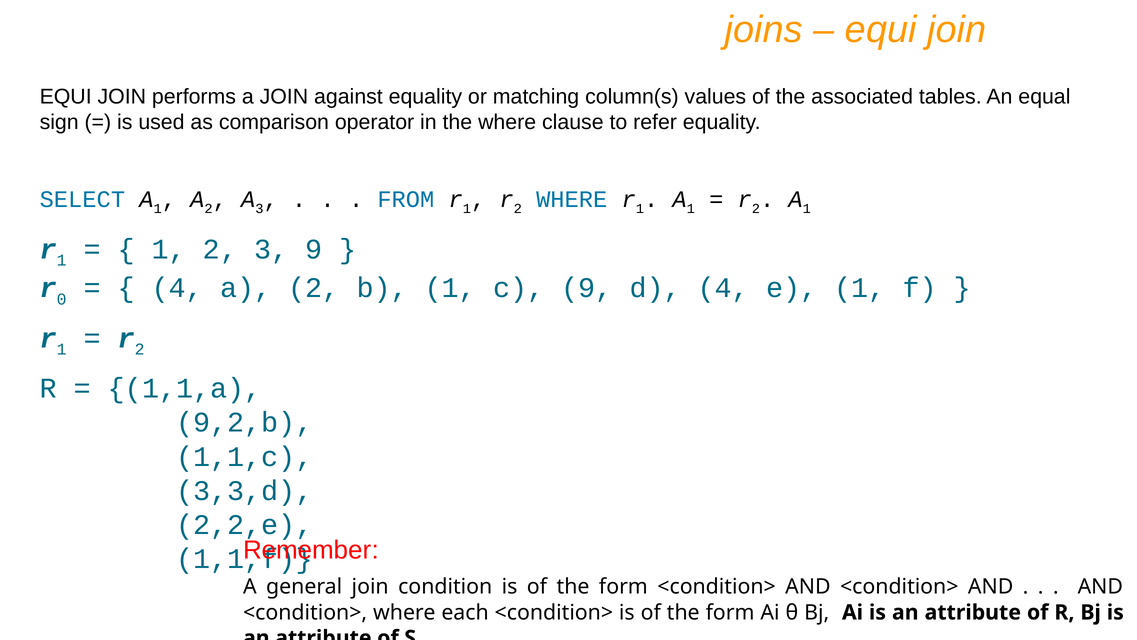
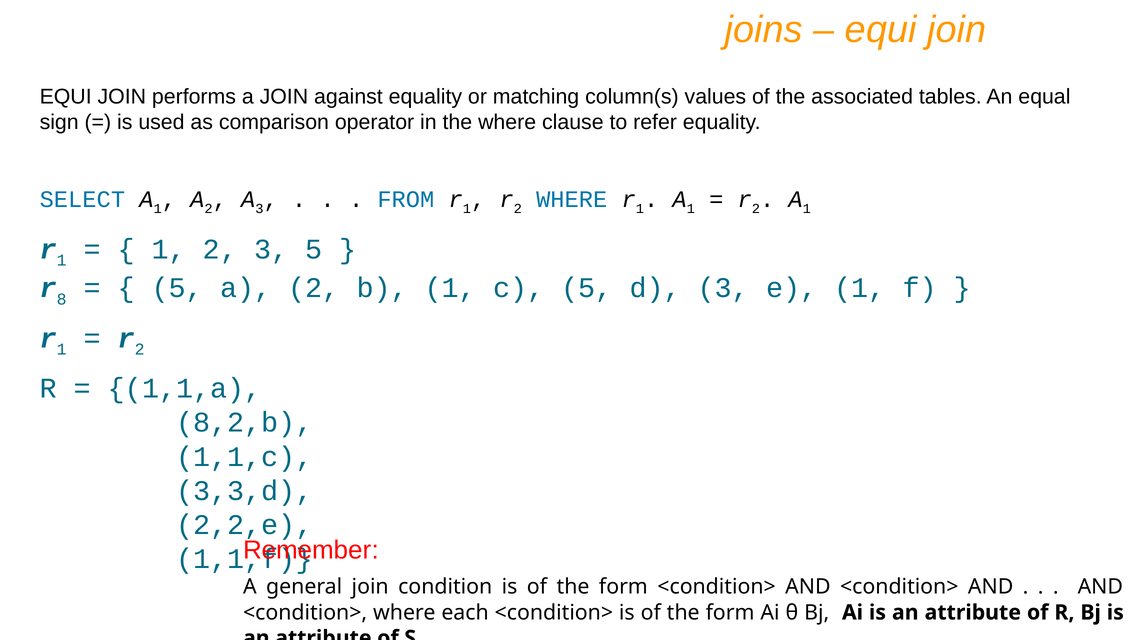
3 9: 9 -> 5
0: 0 -> 8
4 at (177, 288): 4 -> 5
c 9: 9 -> 5
d 4: 4 -> 3
9,2,b: 9,2,b -> 8,2,b
